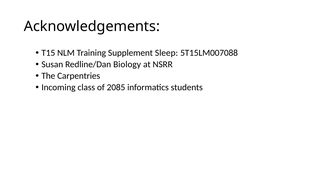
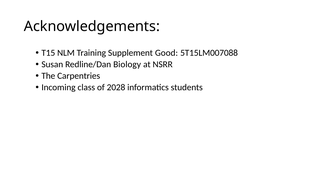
Sleep: Sleep -> Good
2085: 2085 -> 2028
